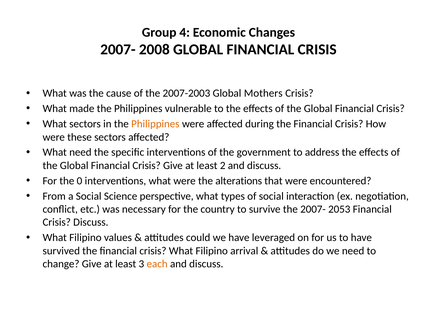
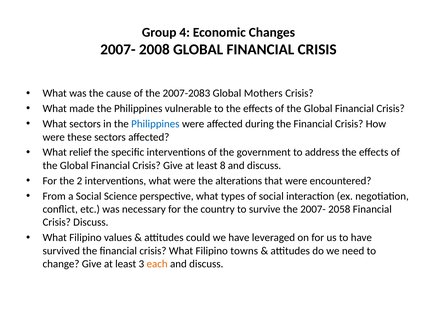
2007-2003: 2007-2003 -> 2007-2083
Philippines at (155, 124) colour: orange -> blue
What need: need -> relief
2: 2 -> 8
0: 0 -> 2
2053: 2053 -> 2058
arrival: arrival -> towns
